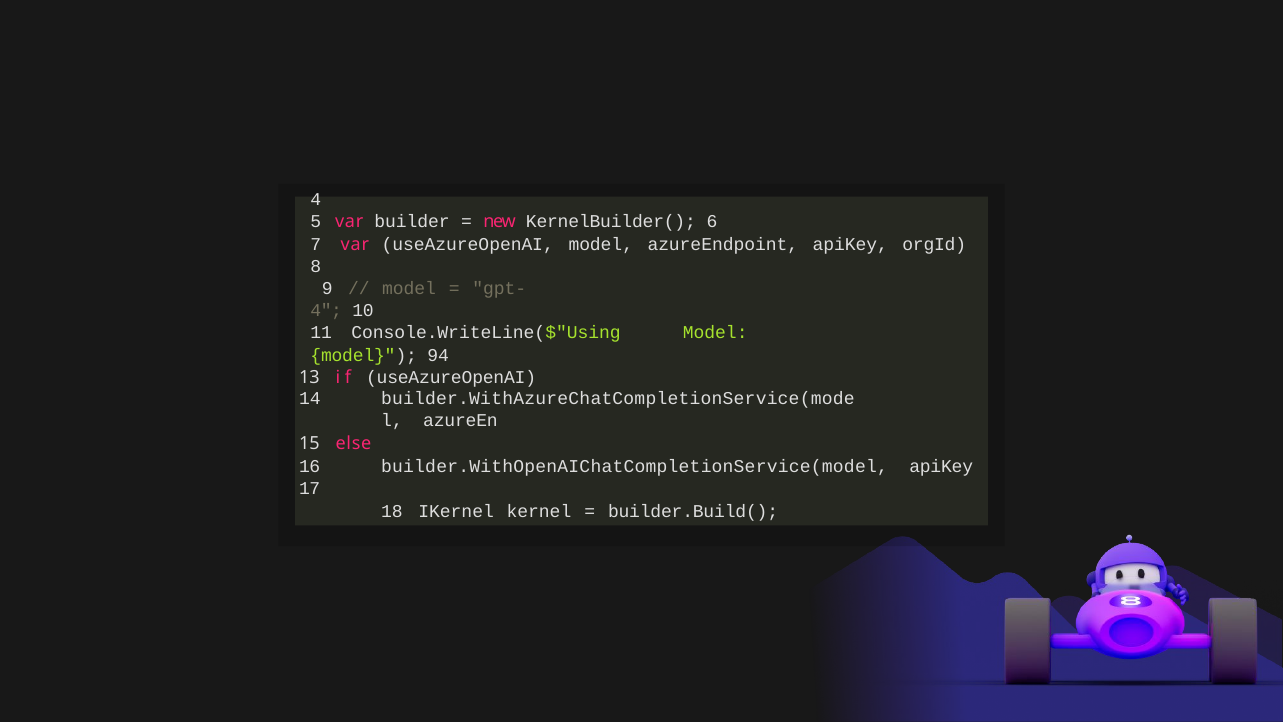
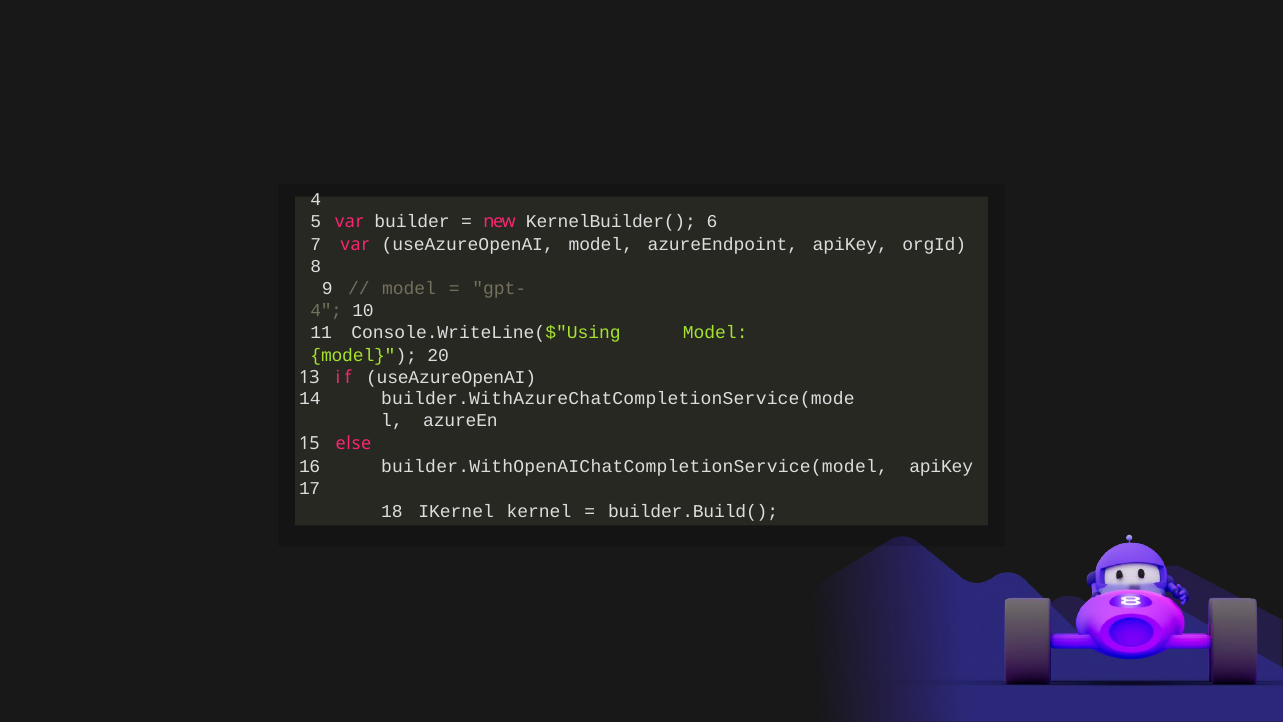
94: 94 -> 20
